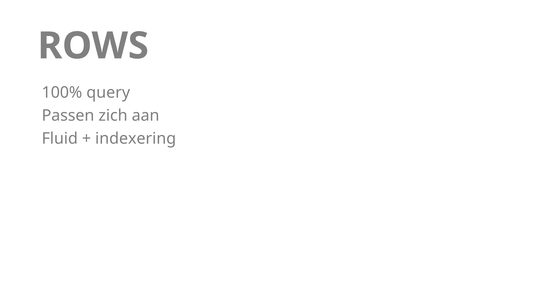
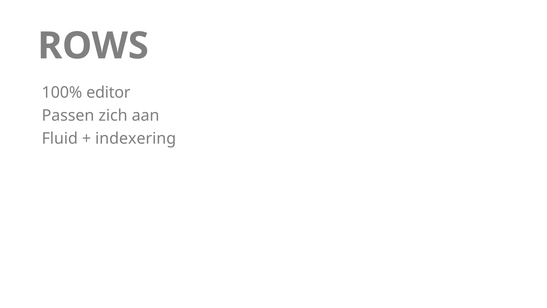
query: query -> editor
